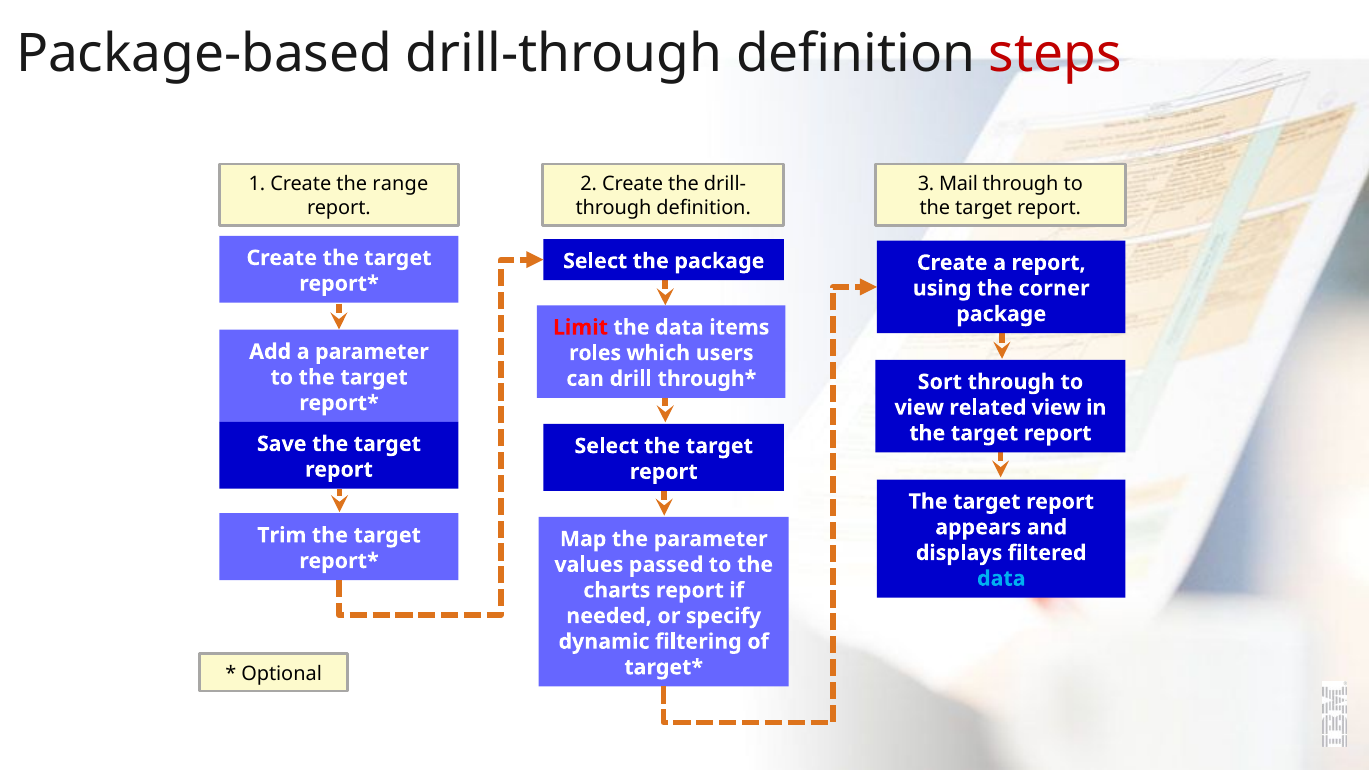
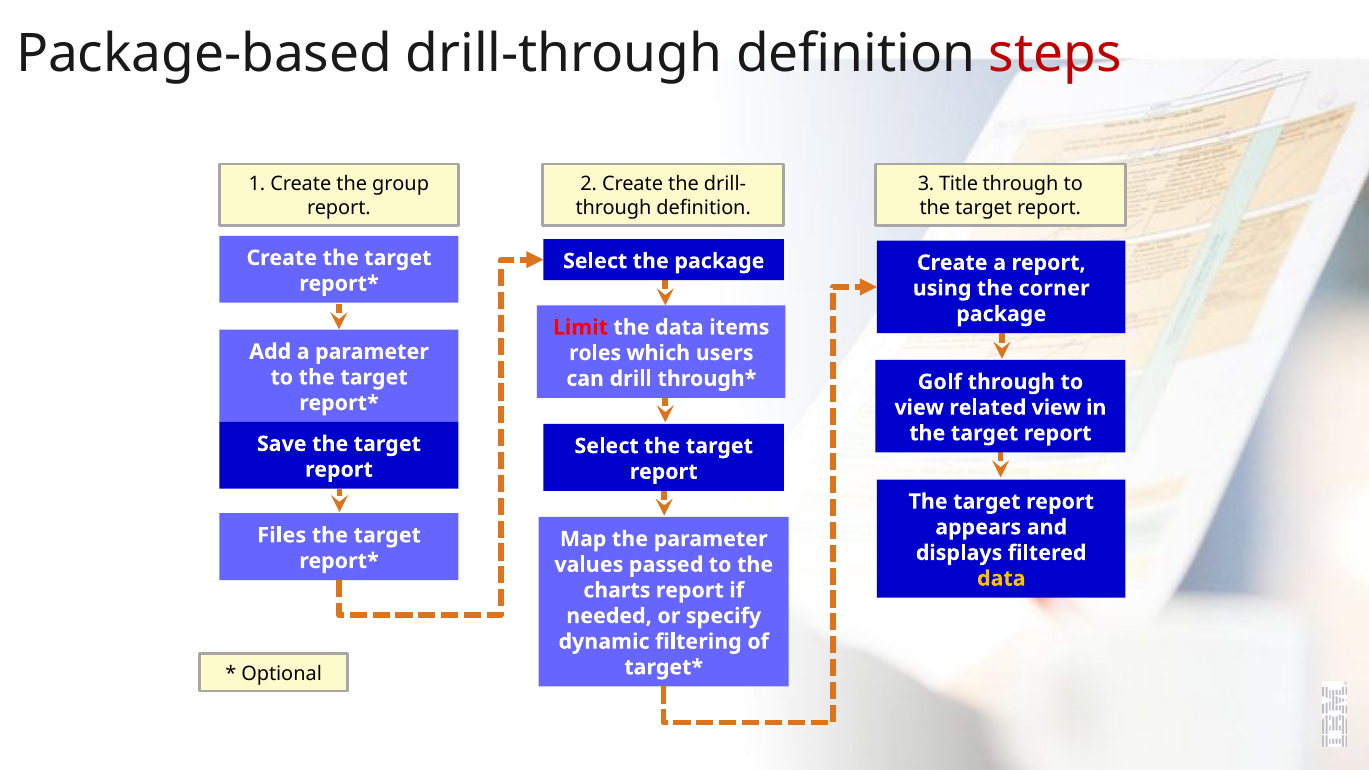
range: range -> group
Mail: Mail -> Title
Sort: Sort -> Golf
Trim: Trim -> Files
data at (1001, 579) colour: light blue -> yellow
